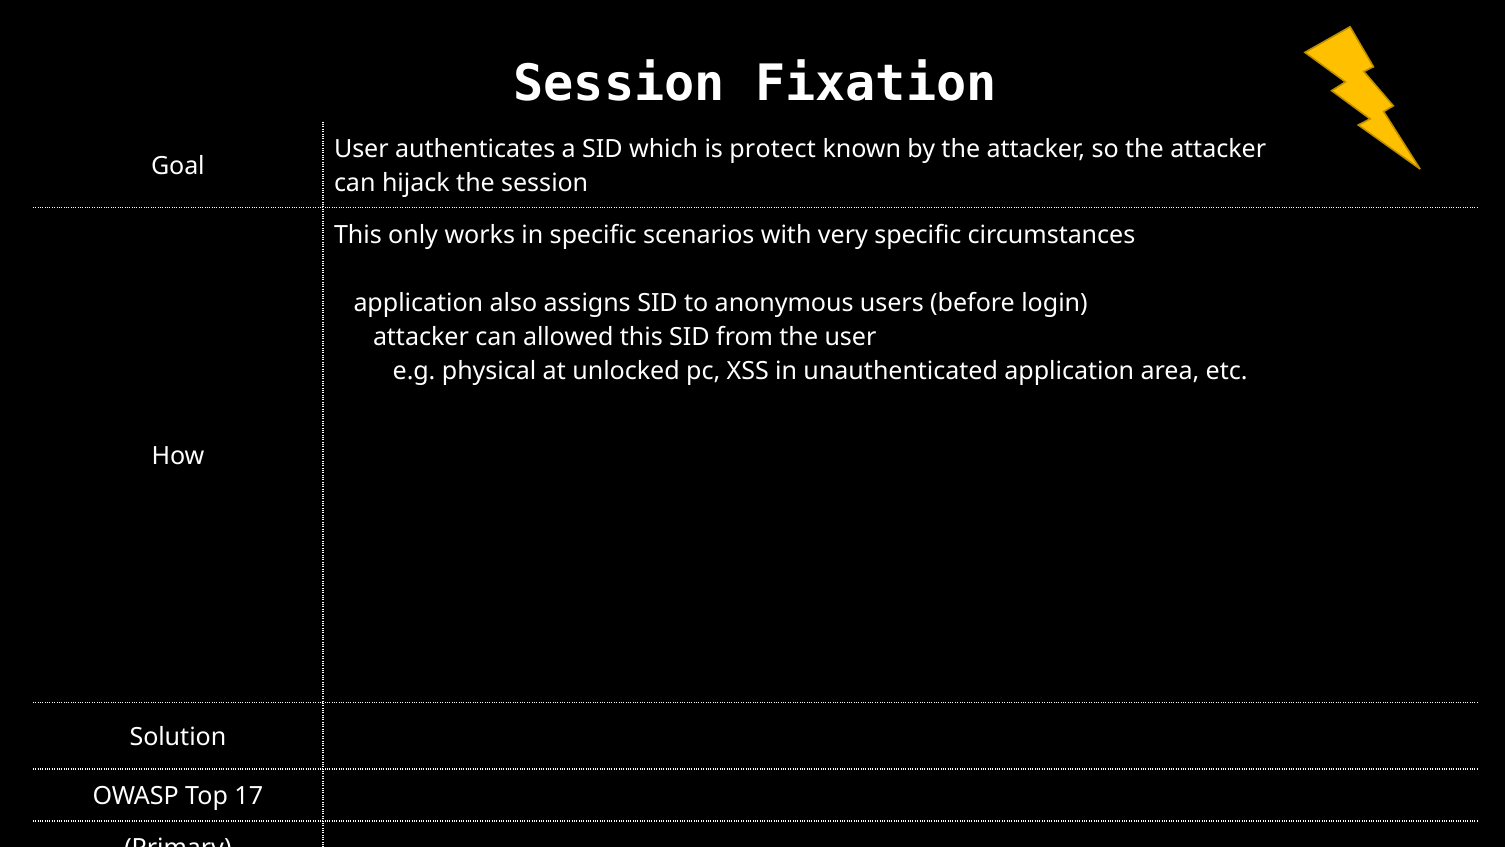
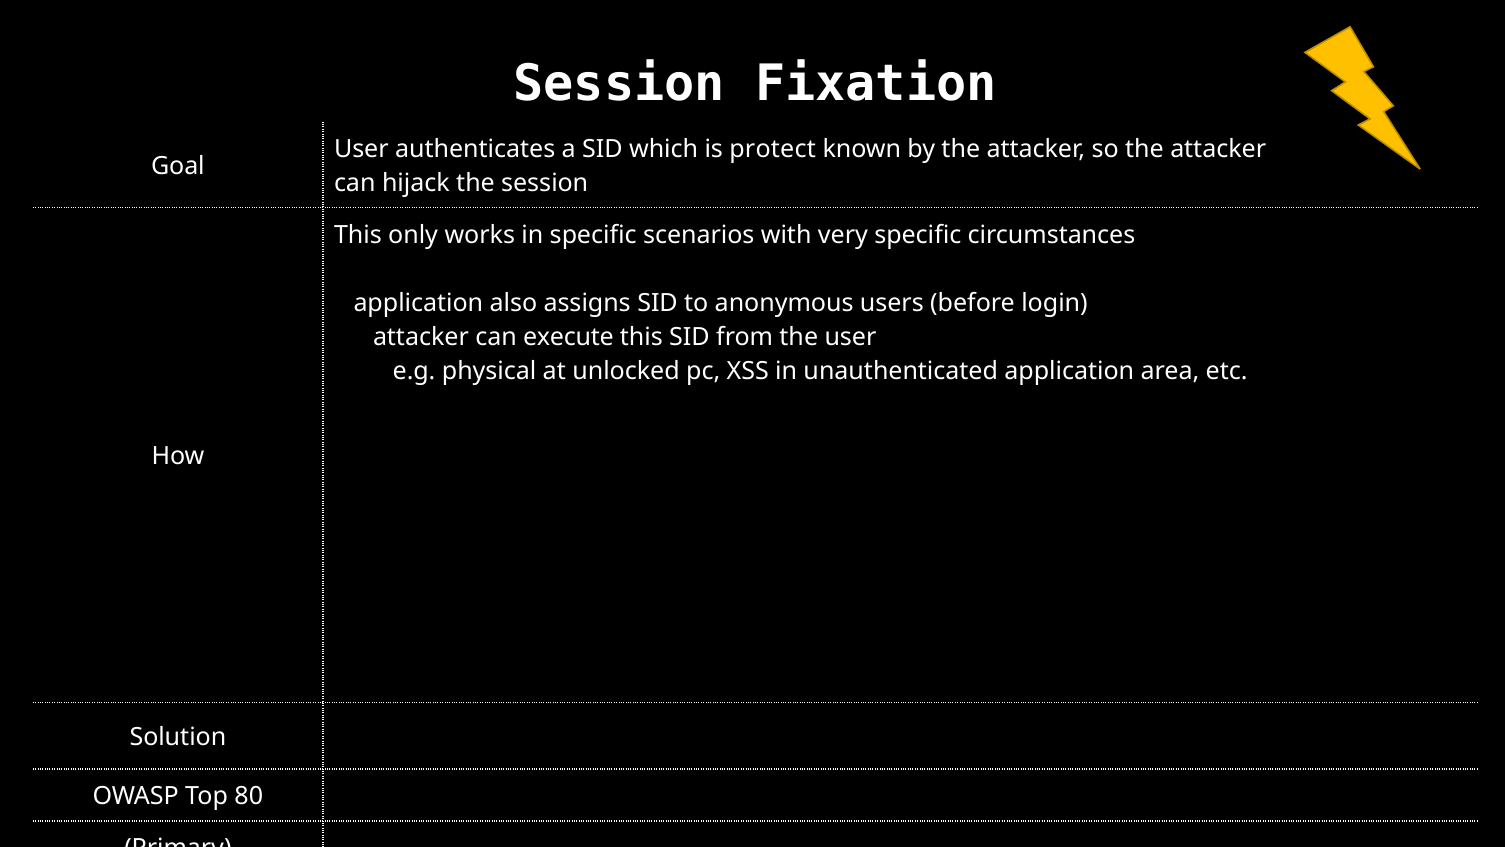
allowed: allowed -> execute
17: 17 -> 80
